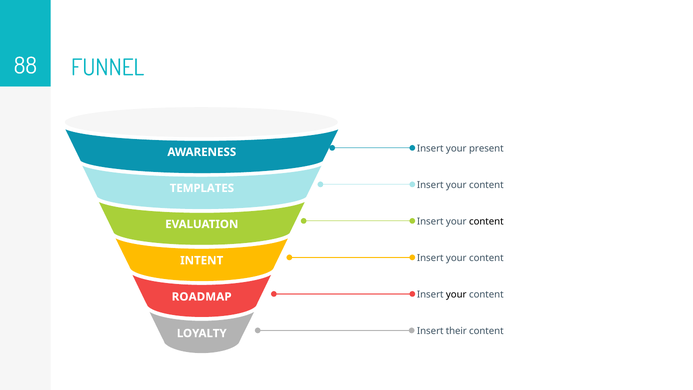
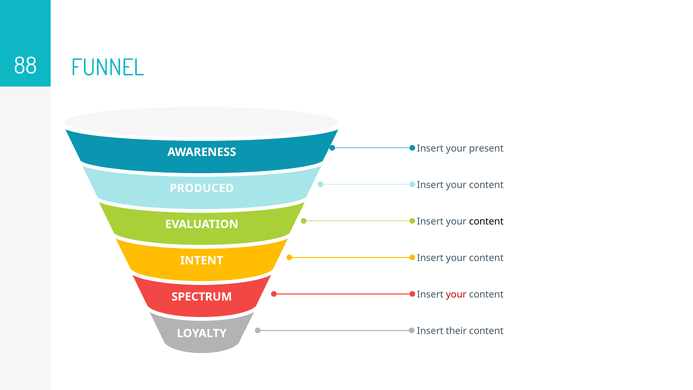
TEMPLATES: TEMPLATES -> PRODUCED
your at (456, 294) colour: black -> red
ROADMAP: ROADMAP -> SPECTRUM
